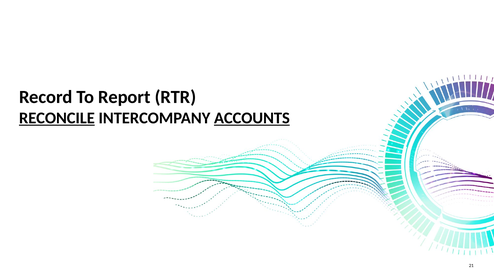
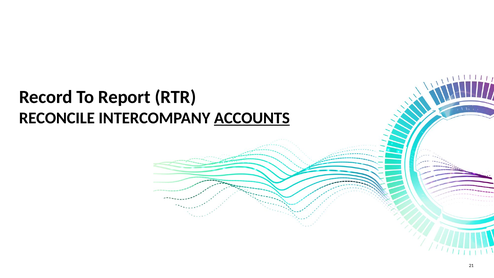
RECONCILE underline: present -> none
